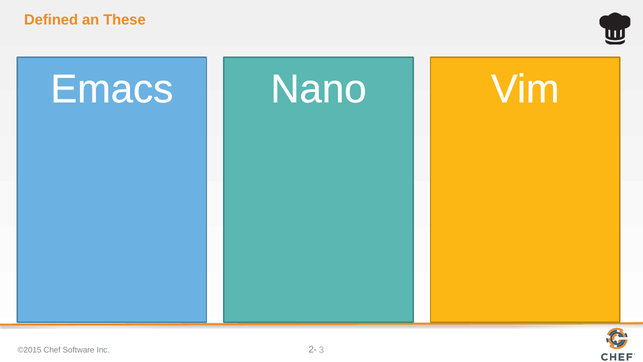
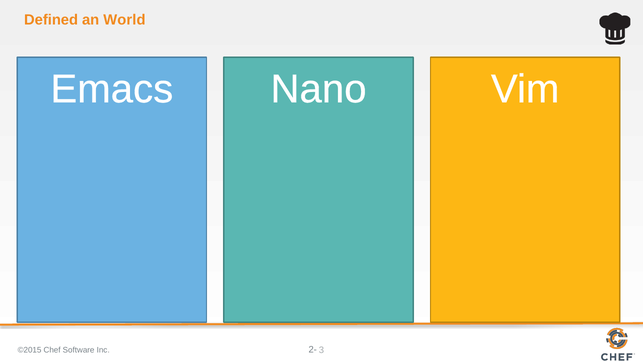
These: These -> World
